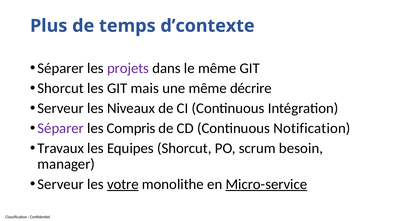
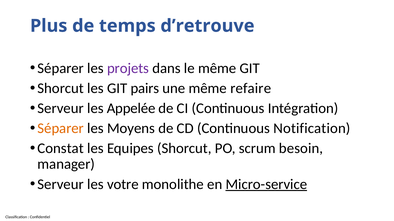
d’contexte: d’contexte -> d’retrouve
mais: mais -> pairs
décrire: décrire -> refaire
Niveaux: Niveaux -> Appelée
Séparer at (61, 129) colour: purple -> orange
Compris: Compris -> Moyens
Travaux: Travaux -> Constat
votre underline: present -> none
